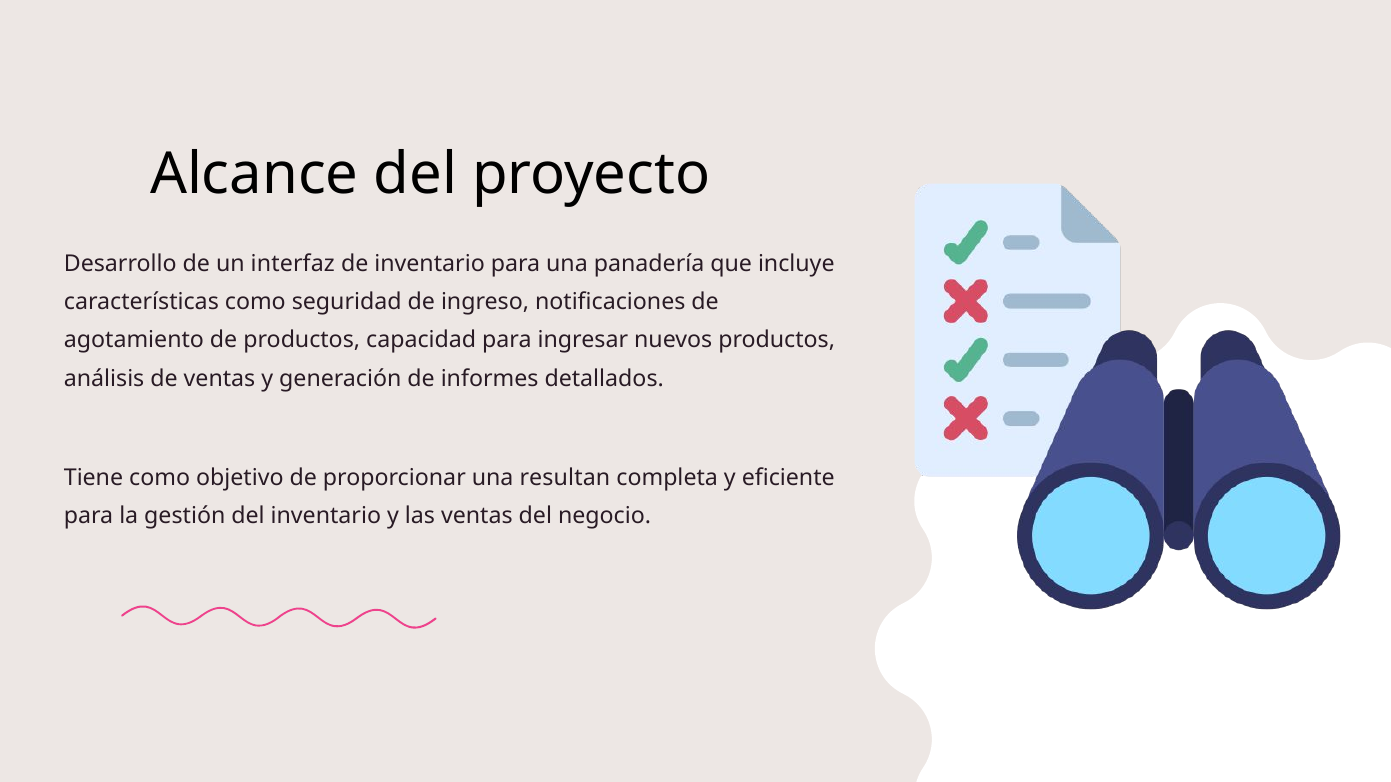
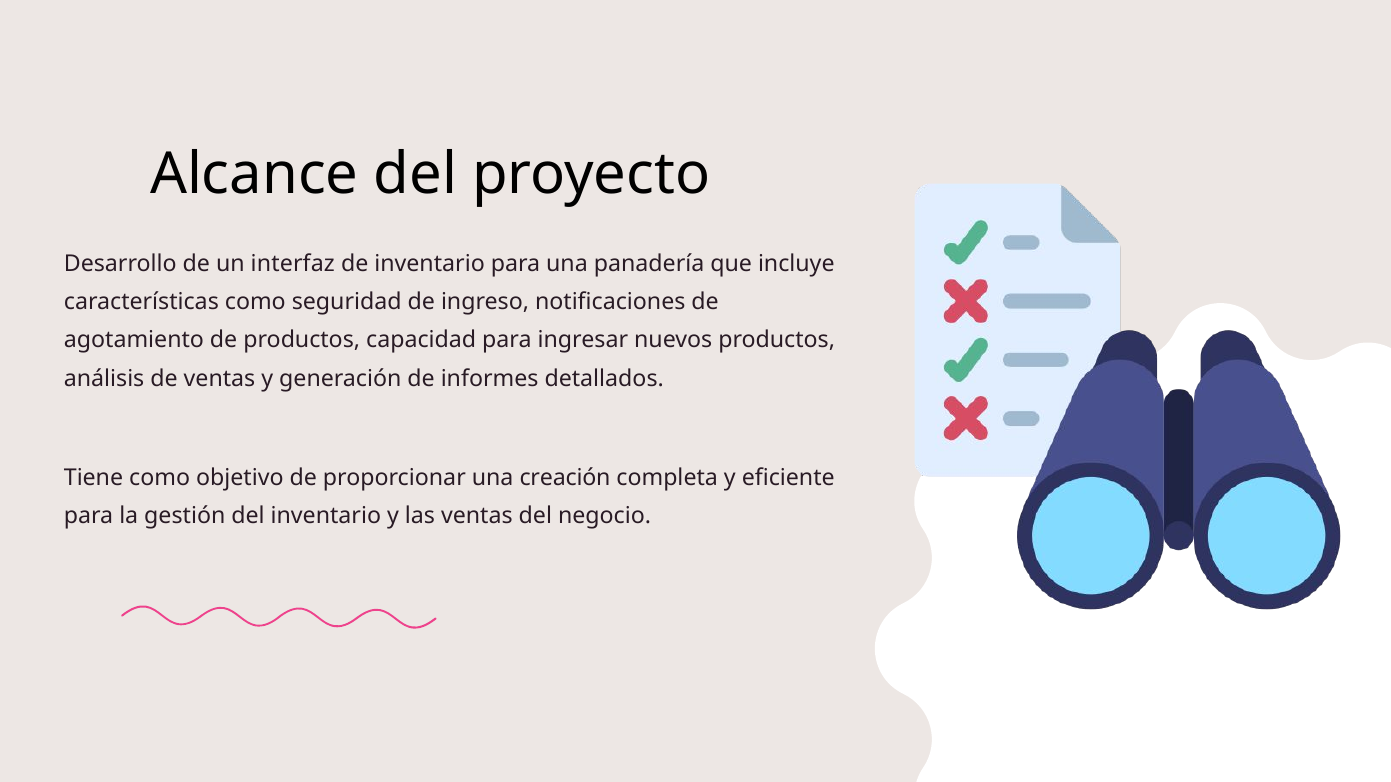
resultan: resultan -> creación
